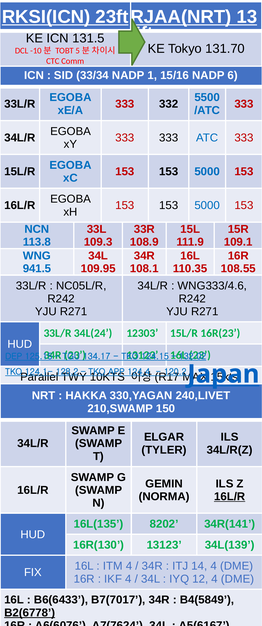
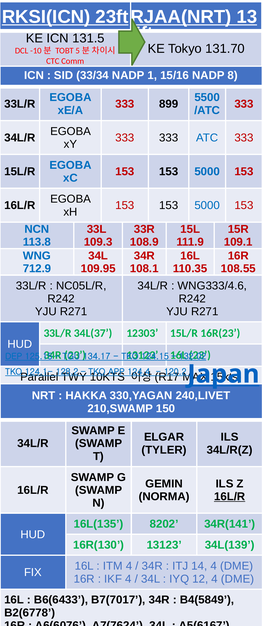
6: 6 -> 8
332: 332 -> 899
941.5: 941.5 -> 712.9
34L(24: 34L(24 -> 34L(37
B2(6778 underline: present -> none
